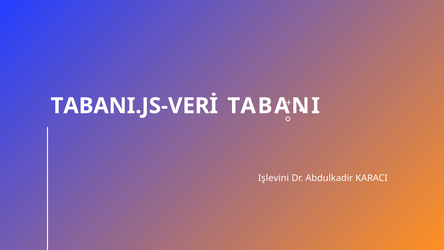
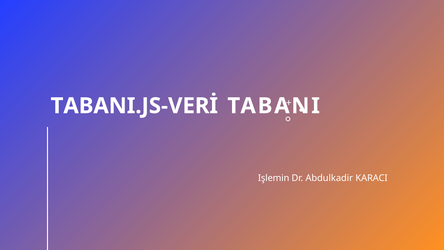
Işlevini: Işlevini -> Işlemin
